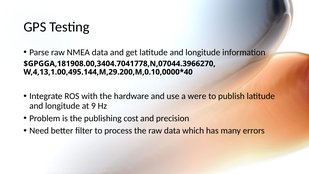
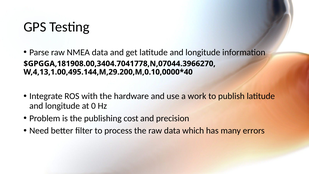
were: were -> work
9: 9 -> 0
